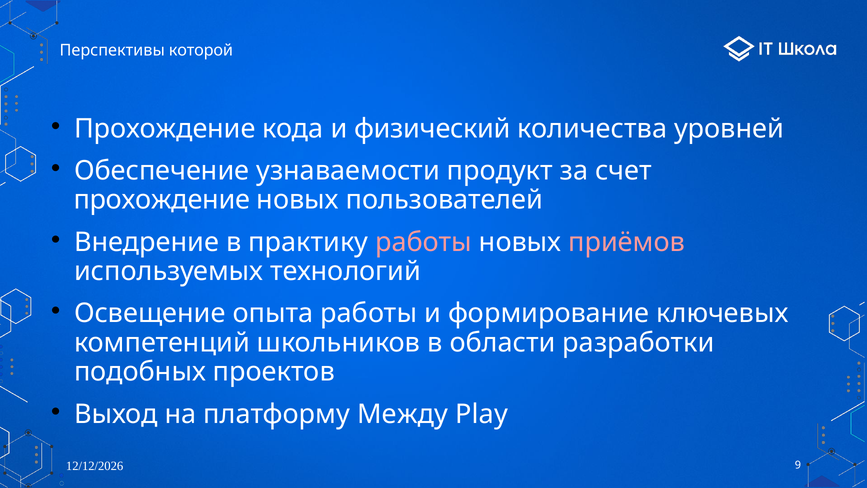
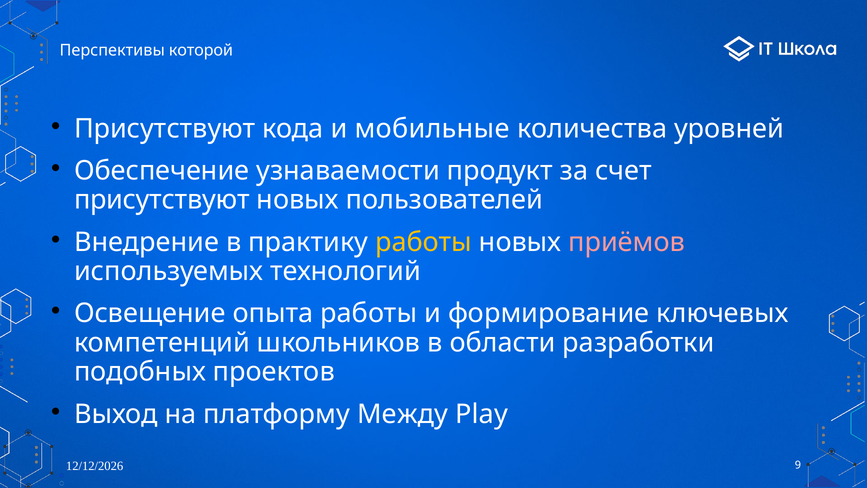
Прохождение at (165, 129): Прохождение -> Присутствуют
физический: физический -> мобильные
прохождение at (162, 200): прохождение -> присутствуют
работы at (424, 242) colour: pink -> yellow
